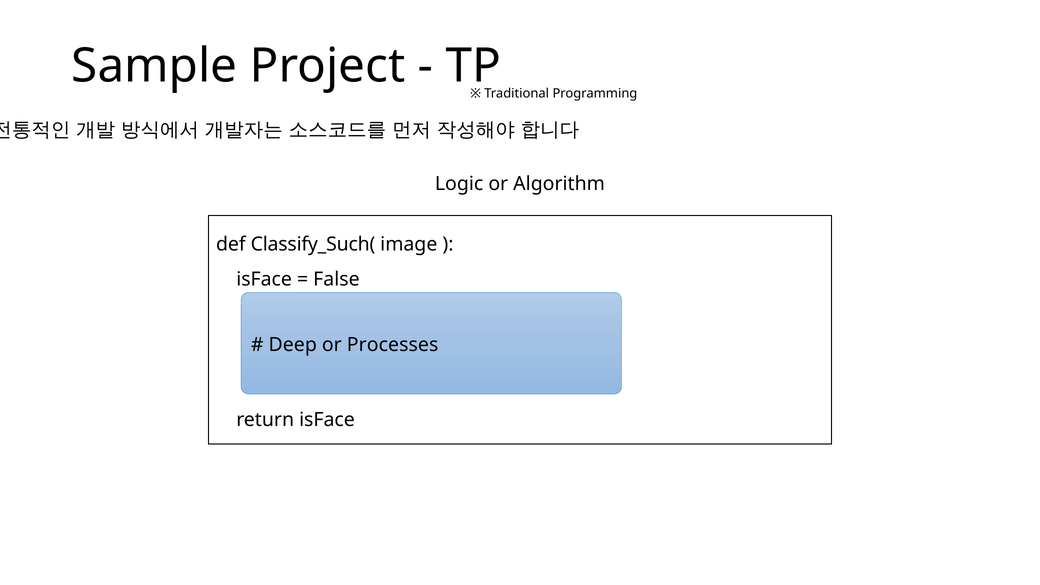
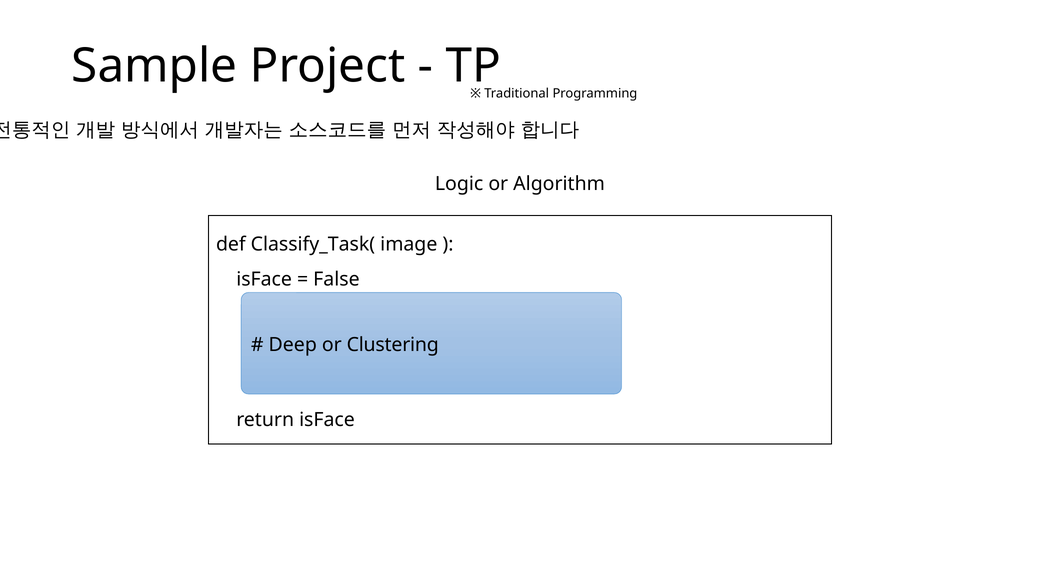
Classify_Such(: Classify_Such( -> Classify_Task(
Processes: Processes -> Clustering
